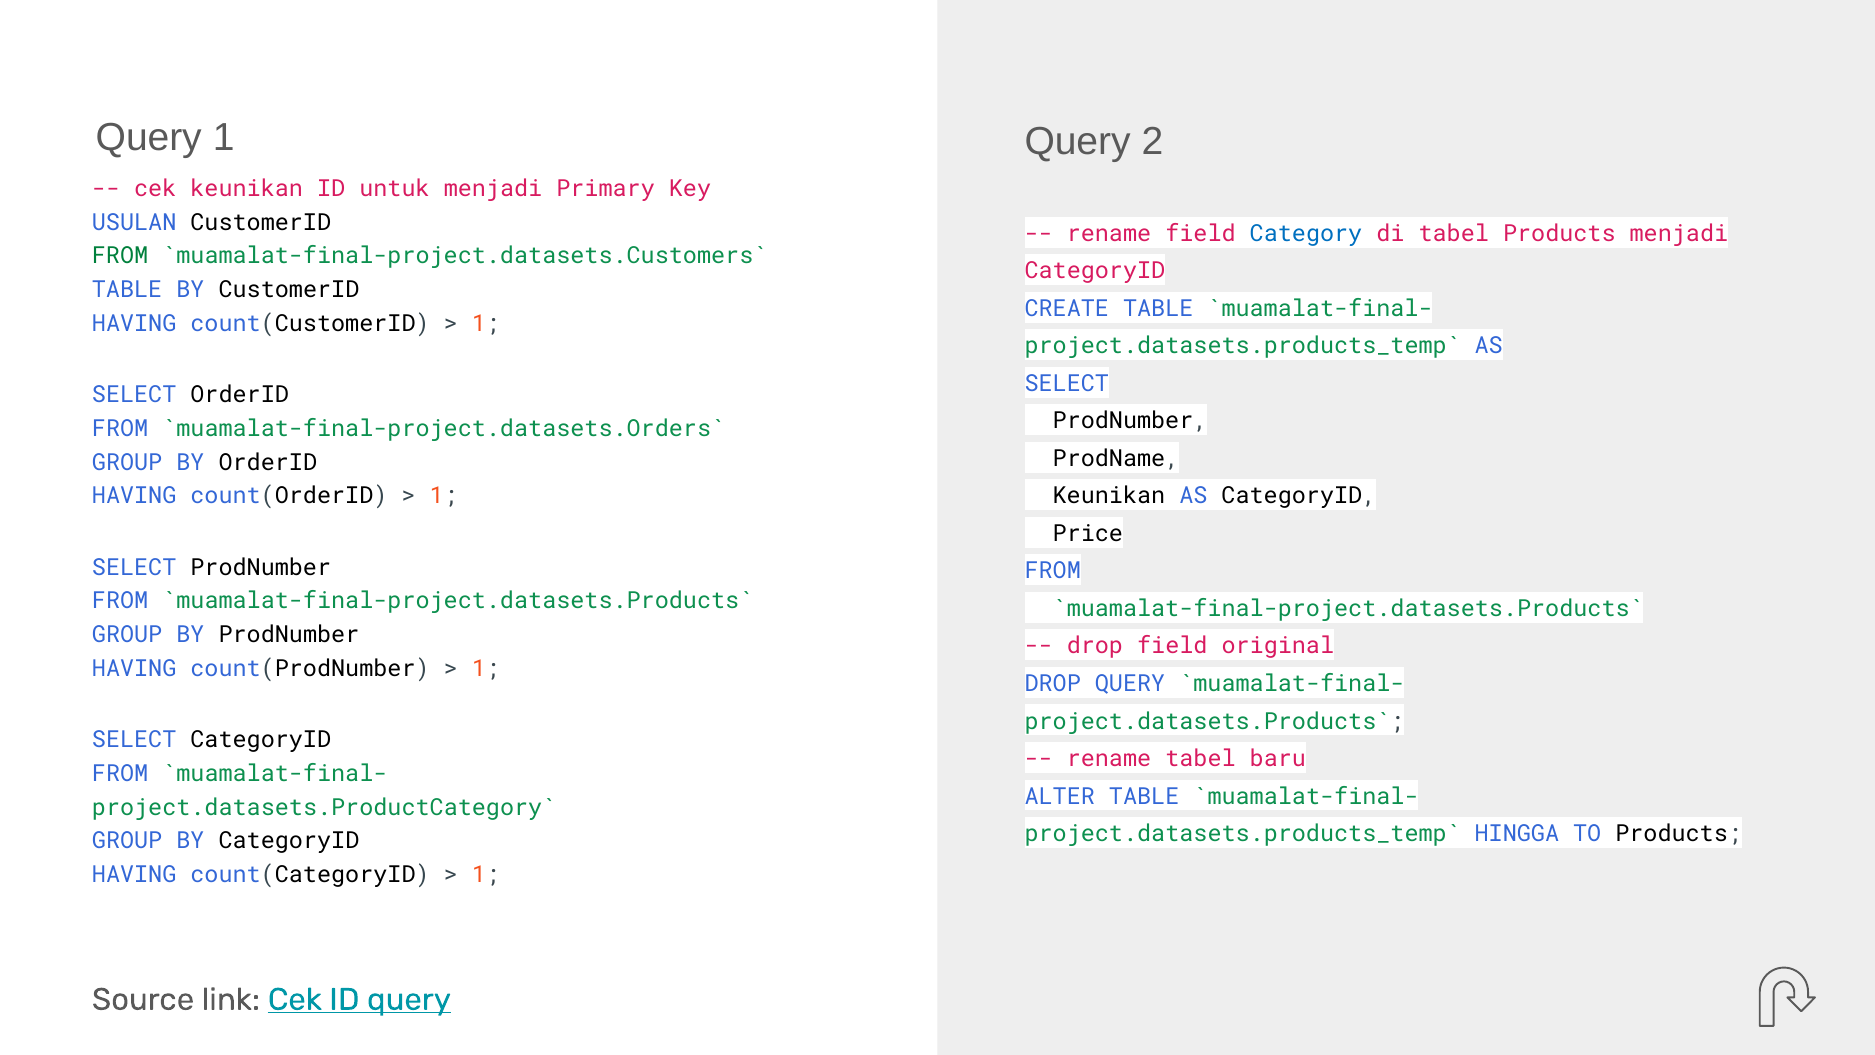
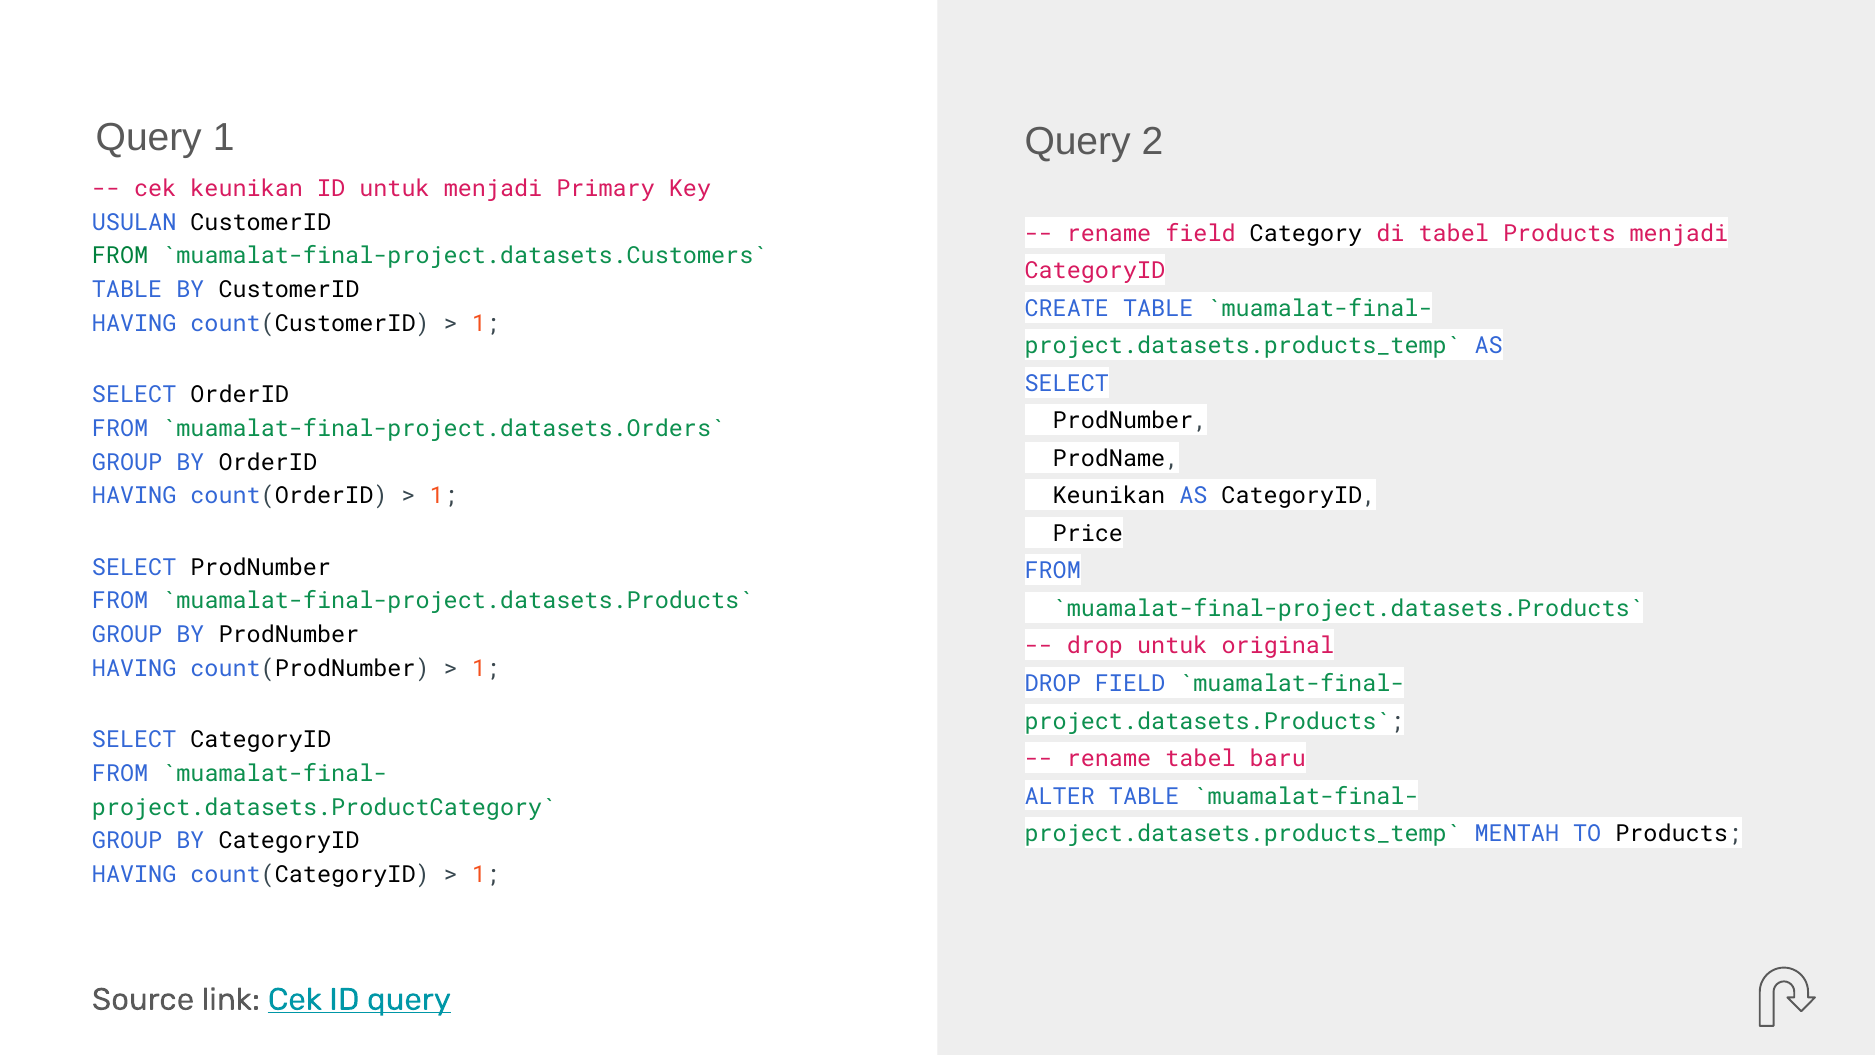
Category colour: blue -> black
drop field: field -> untuk
DROP QUERY: QUERY -> FIELD
HINGGA: HINGGA -> MENTAH
